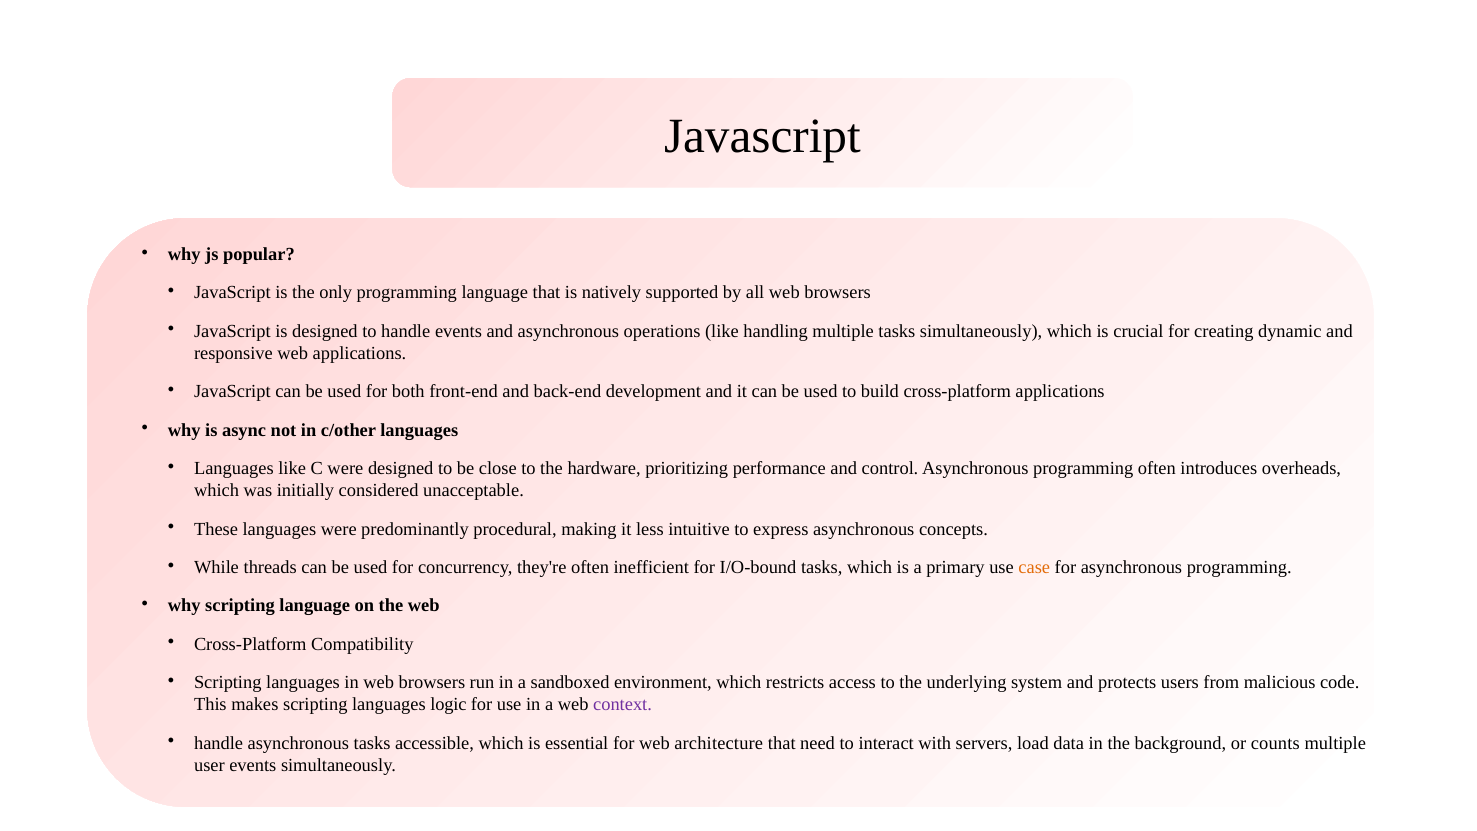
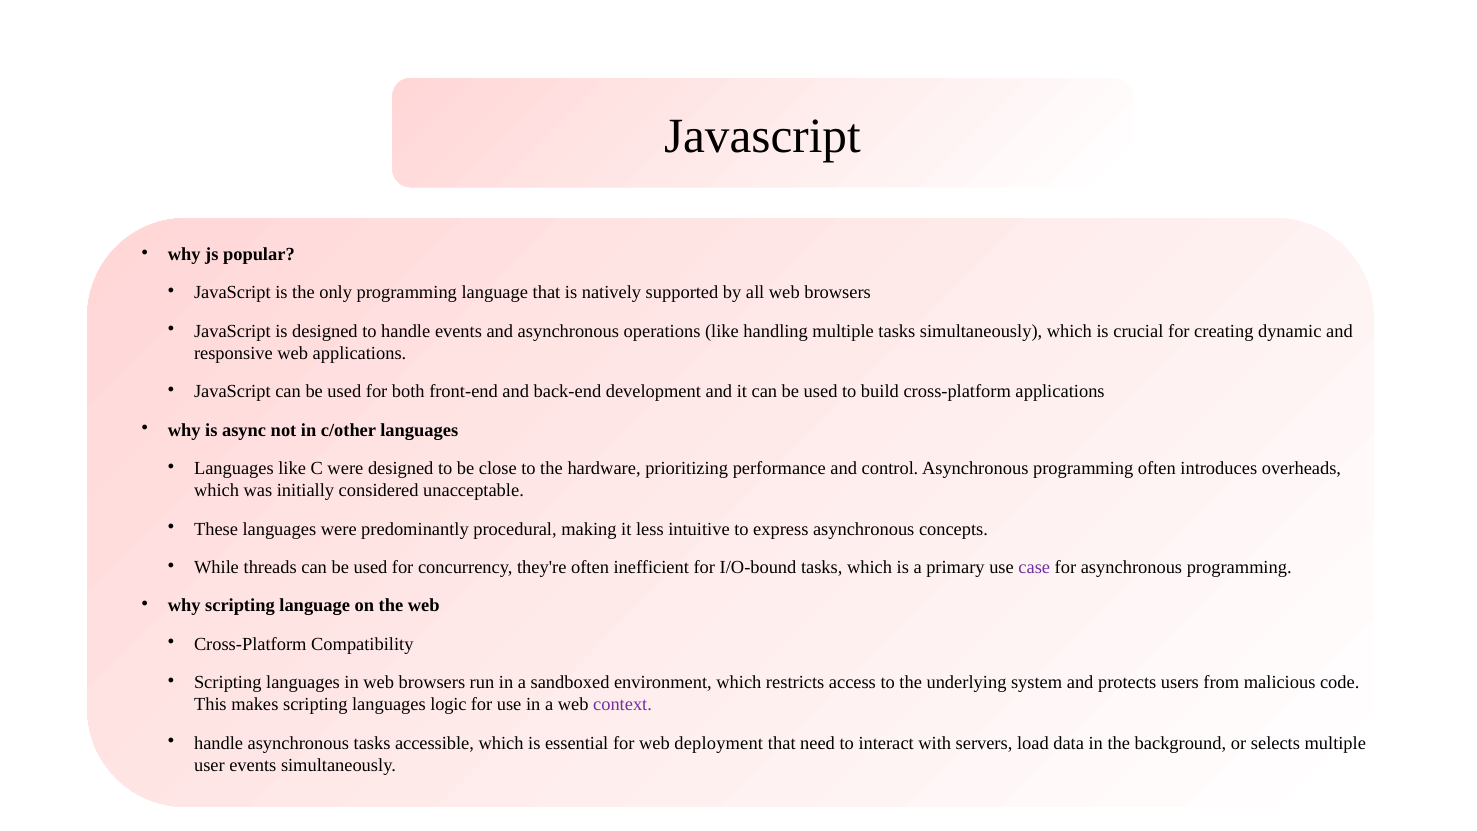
case colour: orange -> purple
architecture: architecture -> deployment
counts: counts -> selects
